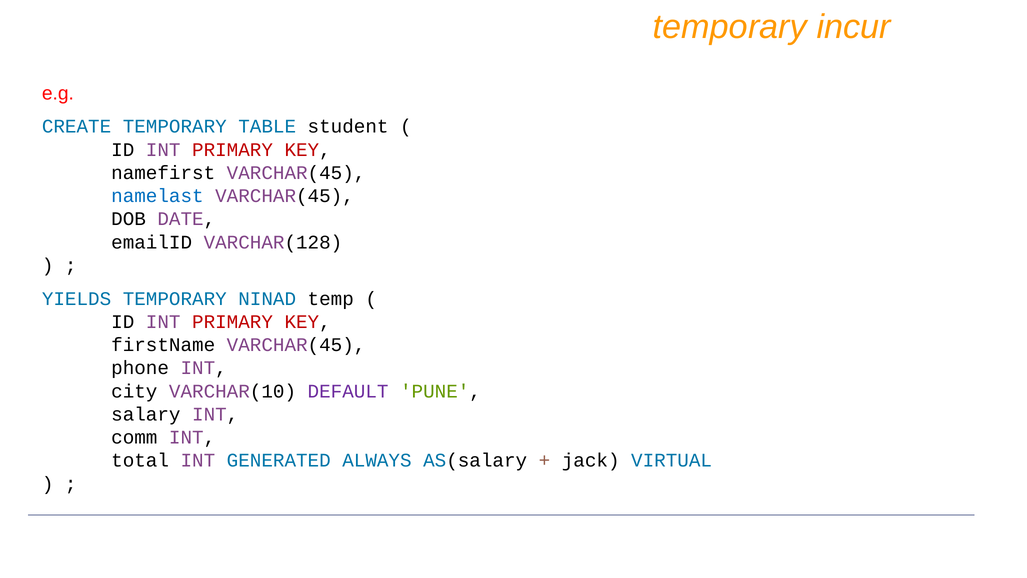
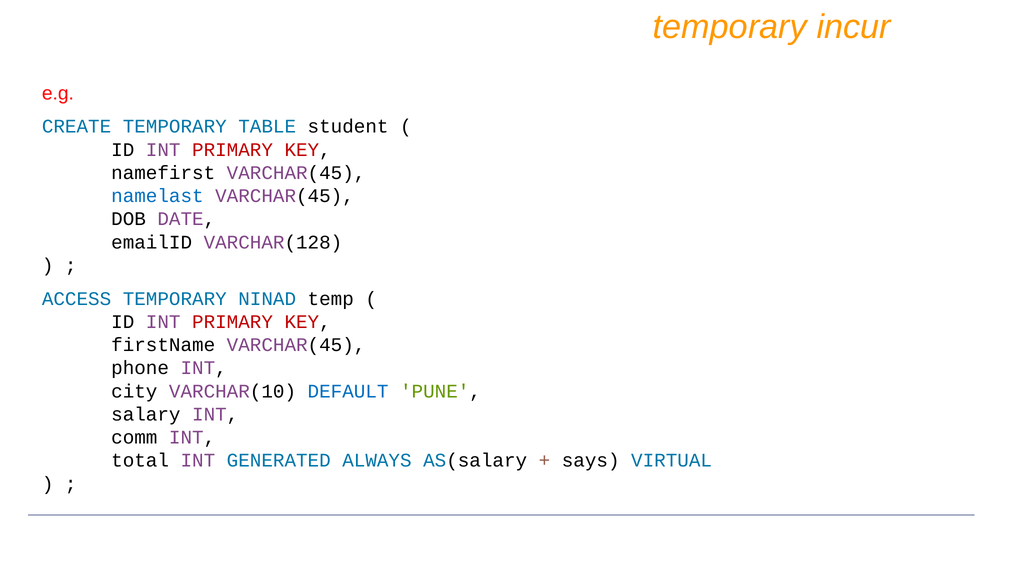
YIELDS: YIELDS -> ACCESS
DEFAULT colour: purple -> blue
jack: jack -> says
